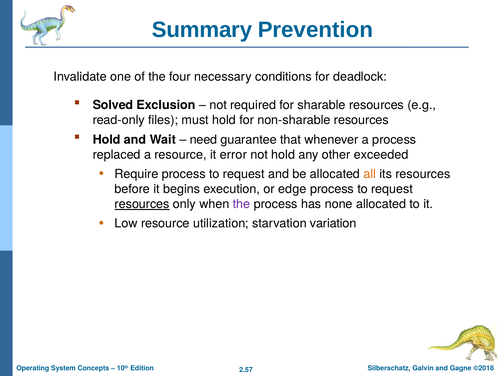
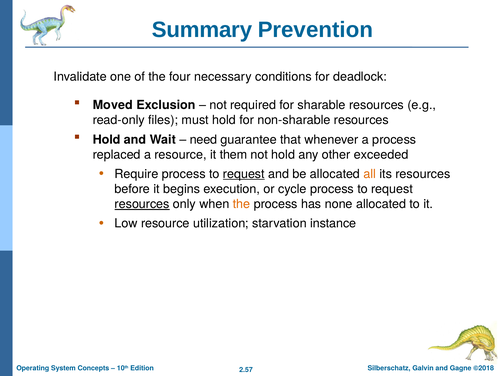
Solved: Solved -> Moved
error: error -> them
request at (244, 174) underline: none -> present
edge: edge -> cycle
the at (242, 204) colour: purple -> orange
variation: variation -> instance
